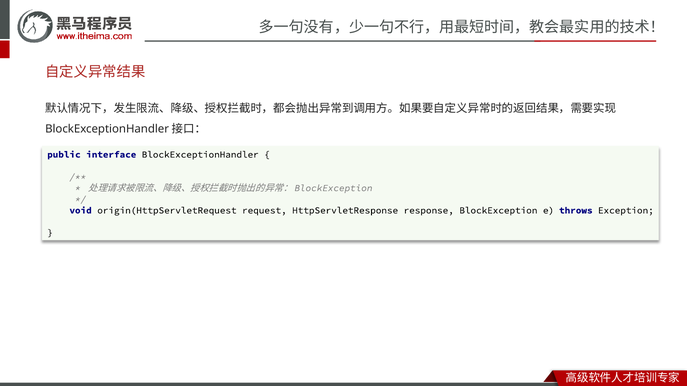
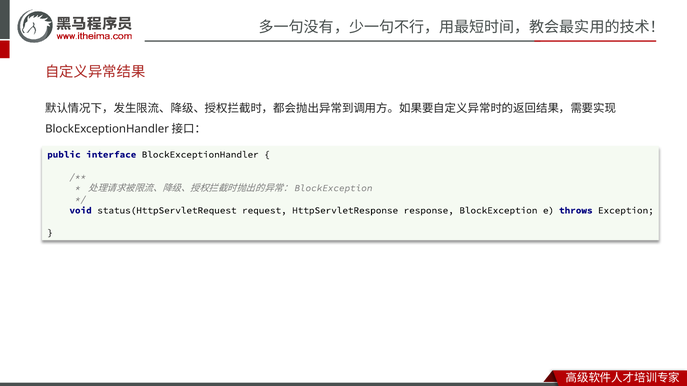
origin(HttpServletRequest: origin(HttpServletRequest -> status(HttpServletRequest
